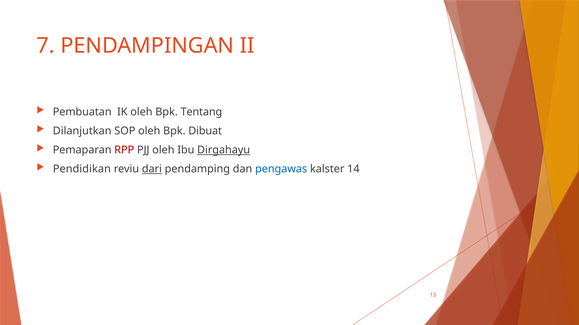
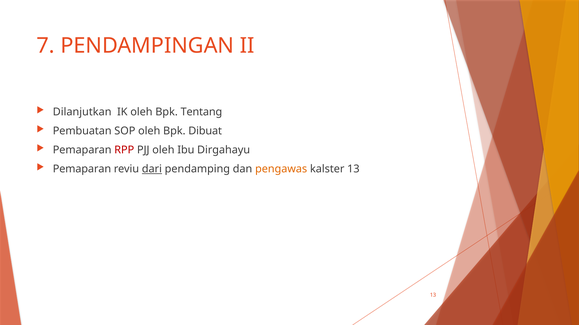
Pembuatan: Pembuatan -> Dilanjutkan
Dilanjutkan: Dilanjutkan -> Pembuatan
Dirgahayu underline: present -> none
Pendidikan at (82, 169): Pendidikan -> Pemaparan
pengawas colour: blue -> orange
kalster 14: 14 -> 13
